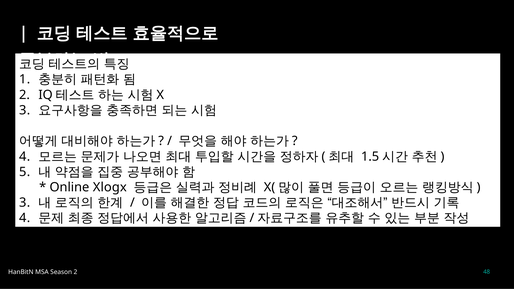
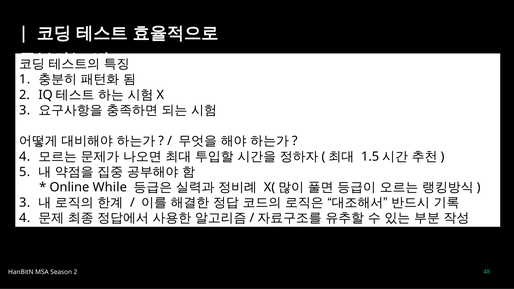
Xlogx: Xlogx -> While
